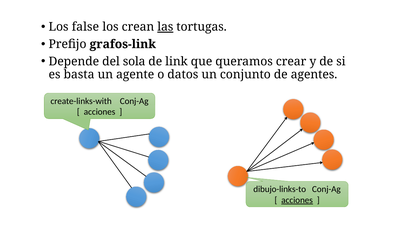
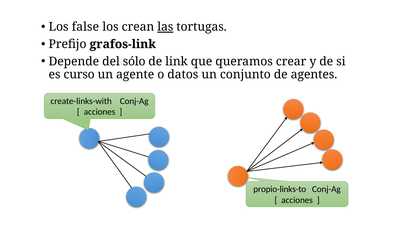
sola: sola -> sólo
basta: basta -> curso
dibujo-links-to: dibujo-links-to -> propio-links-to
acciones at (297, 200) underline: present -> none
